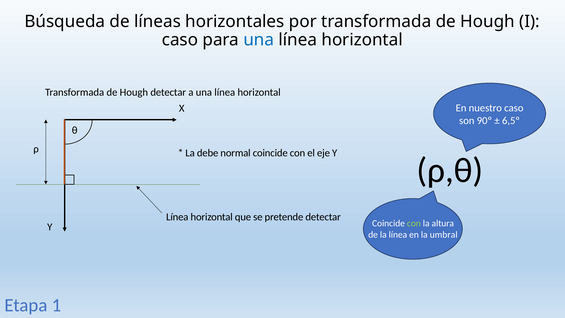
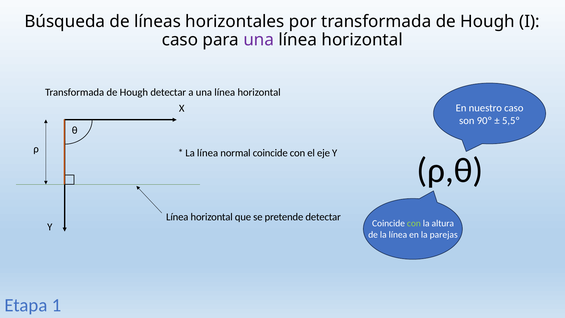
una at (259, 40) colour: blue -> purple
6,5º: 6,5º -> 5,5º
debe at (208, 153): debe -> línea
umbral: umbral -> parejas
